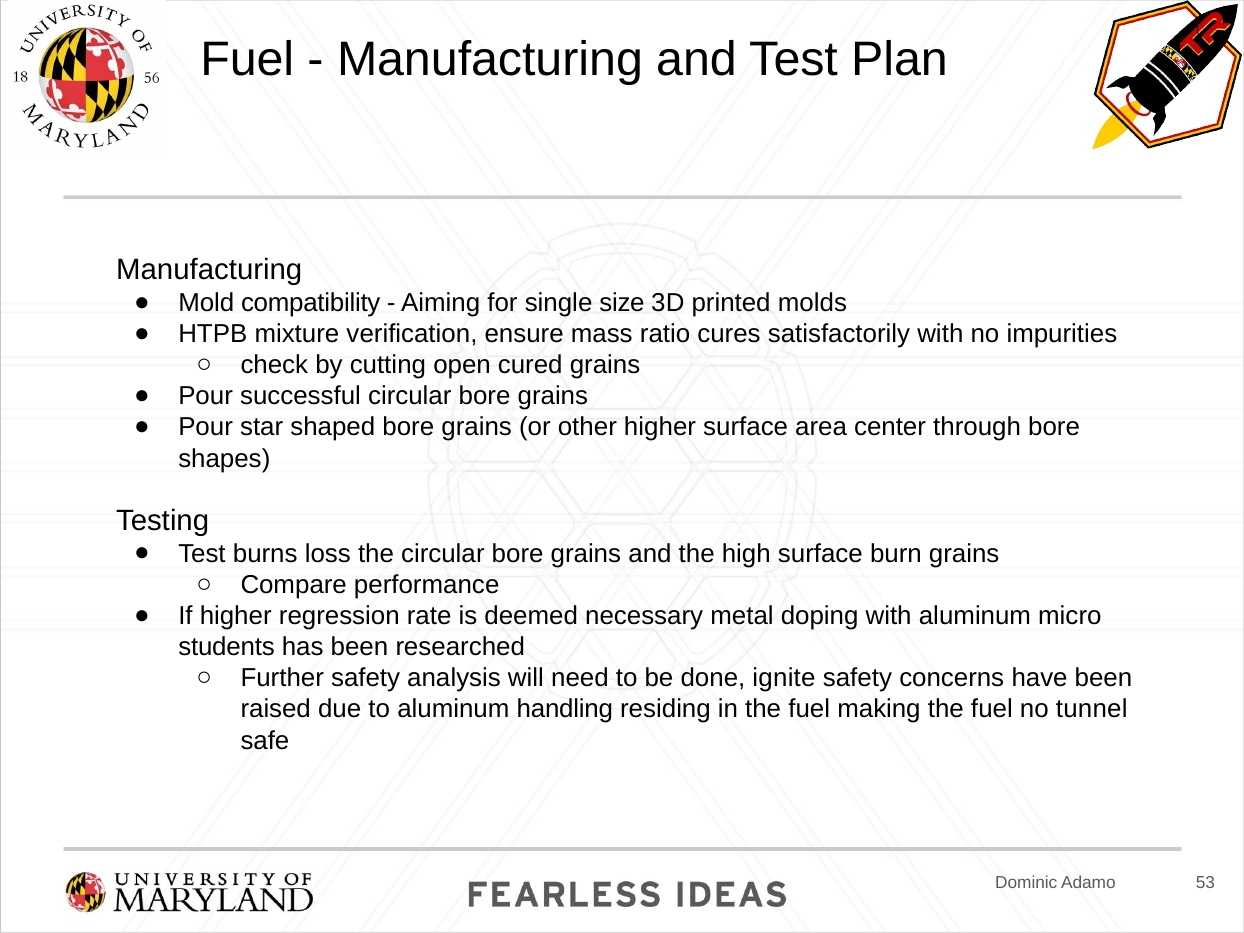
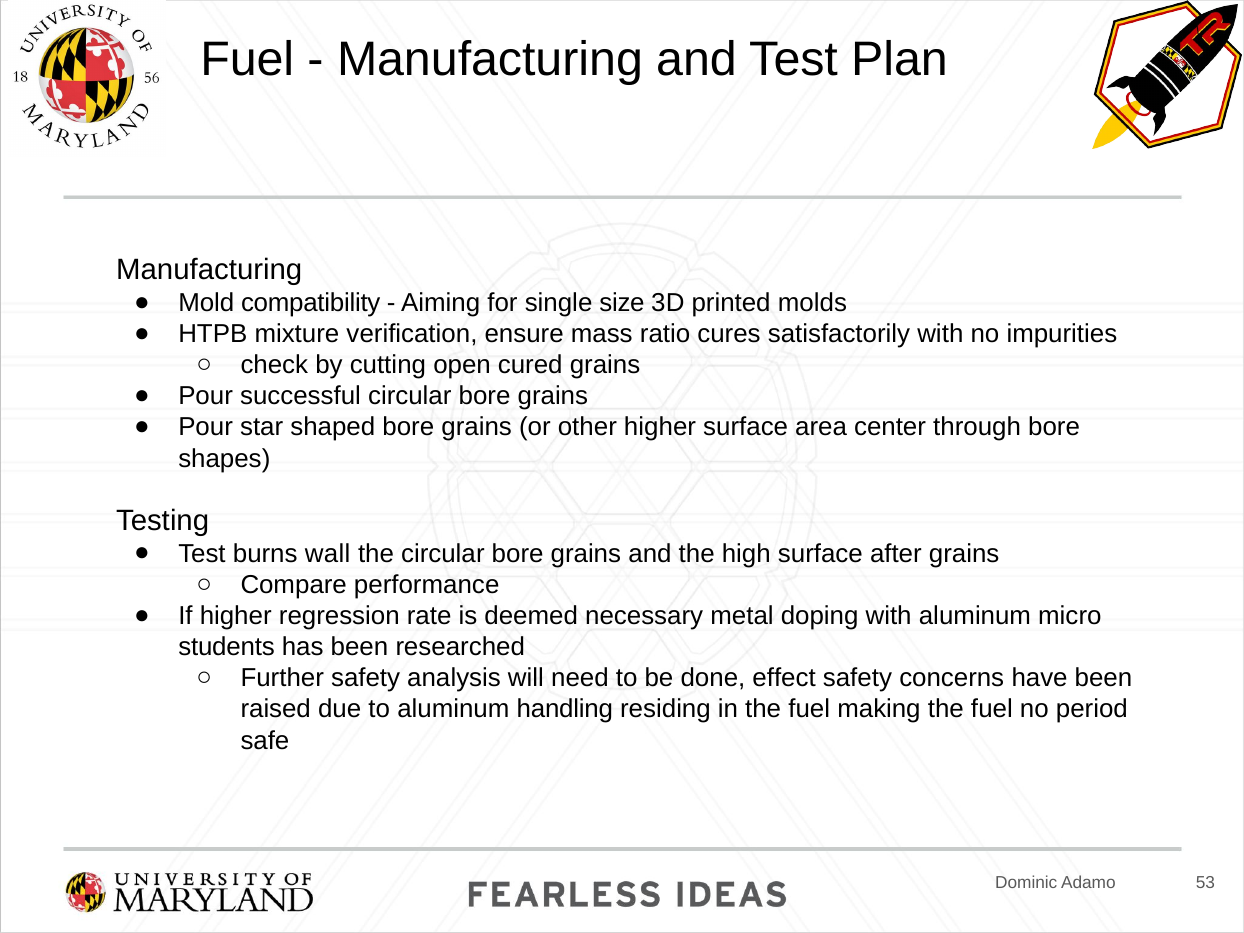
loss: loss -> wall
burn: burn -> after
ignite: ignite -> effect
tunnel: tunnel -> period
